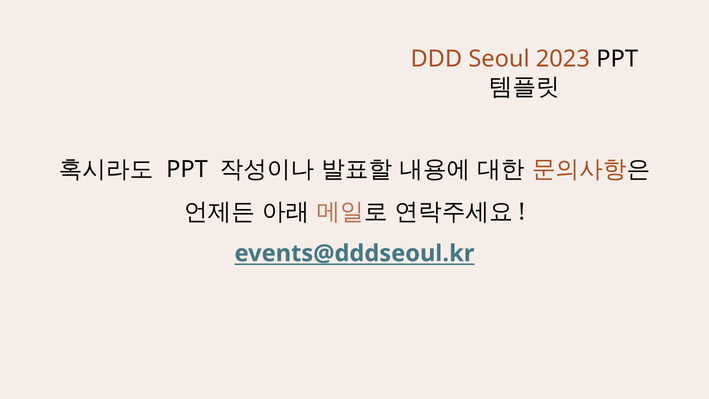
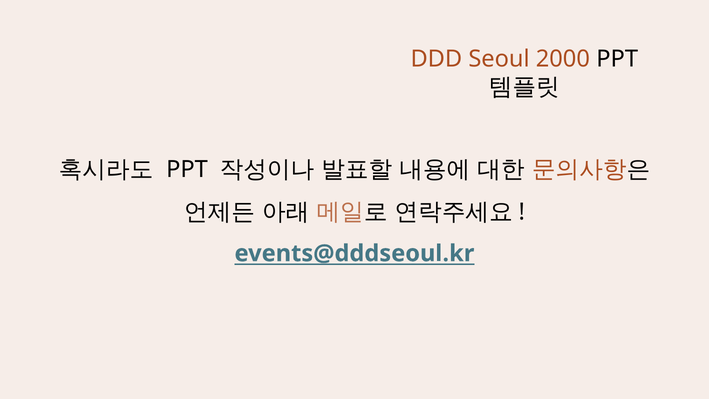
2023: 2023 -> 2000
